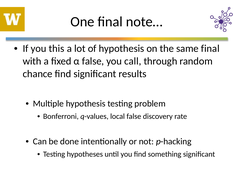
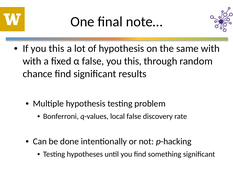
same final: final -> with
call at (133, 61): call -> this
